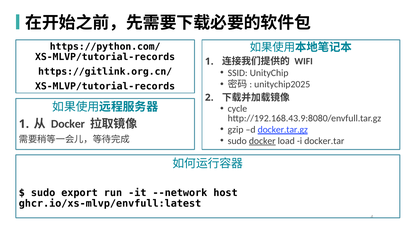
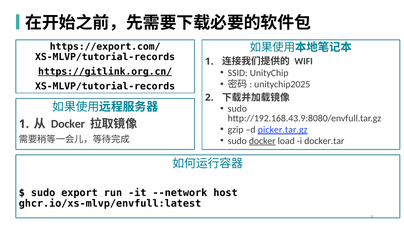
https://python.com/: https://python.com/ -> https://export.com/
https://gitlink.org.cn/ underline: none -> present
cycle at (237, 109): cycle -> sudo
docker.tar.gz: docker.tar.gz -> picker.tar.gz
